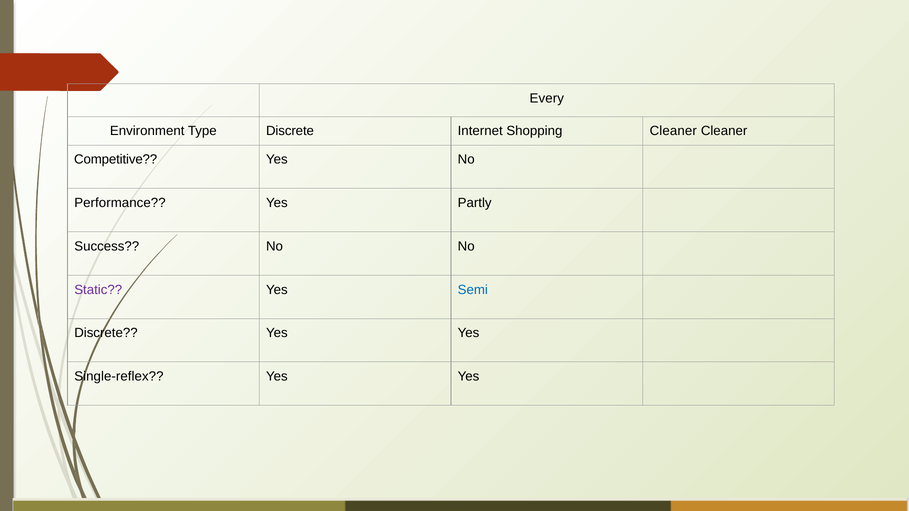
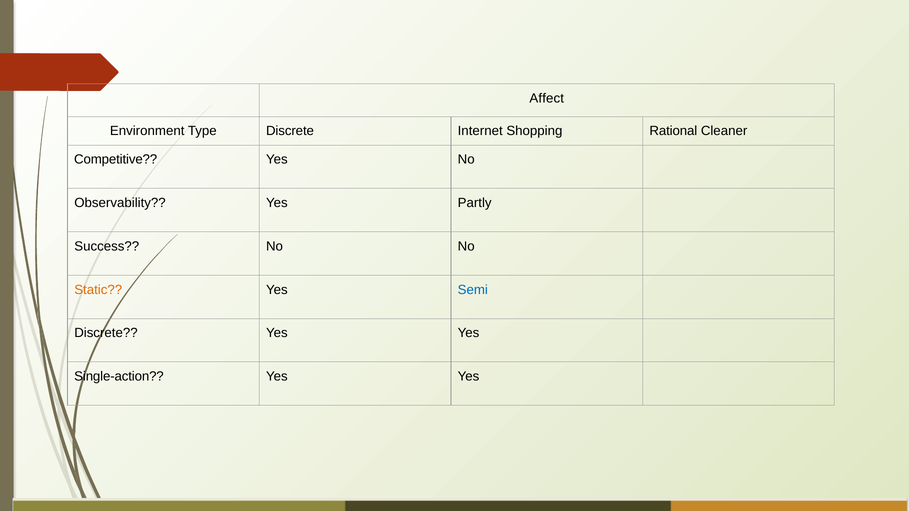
Every: Every -> Affect
Shopping Cleaner: Cleaner -> Rational
Performance: Performance -> Observability
Static colour: purple -> orange
Single-reflex: Single-reflex -> Single-action
